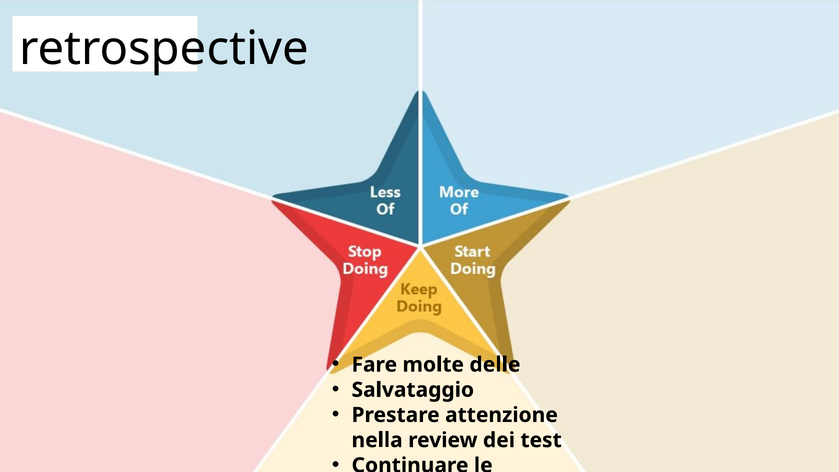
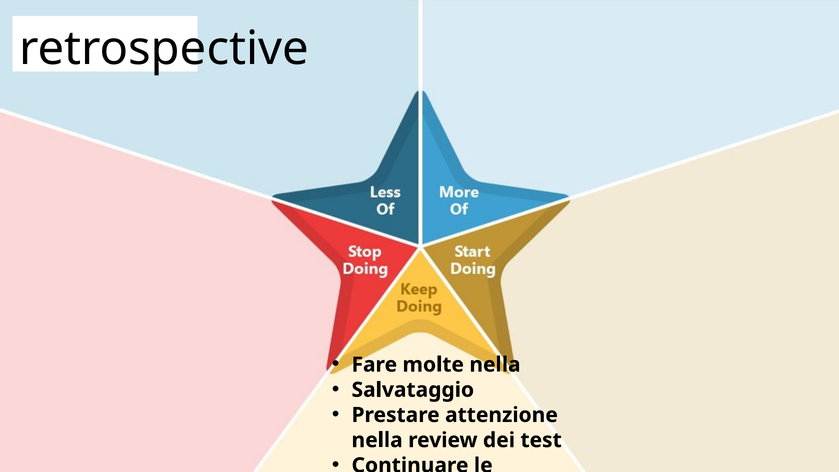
molte delle: delle -> nella
